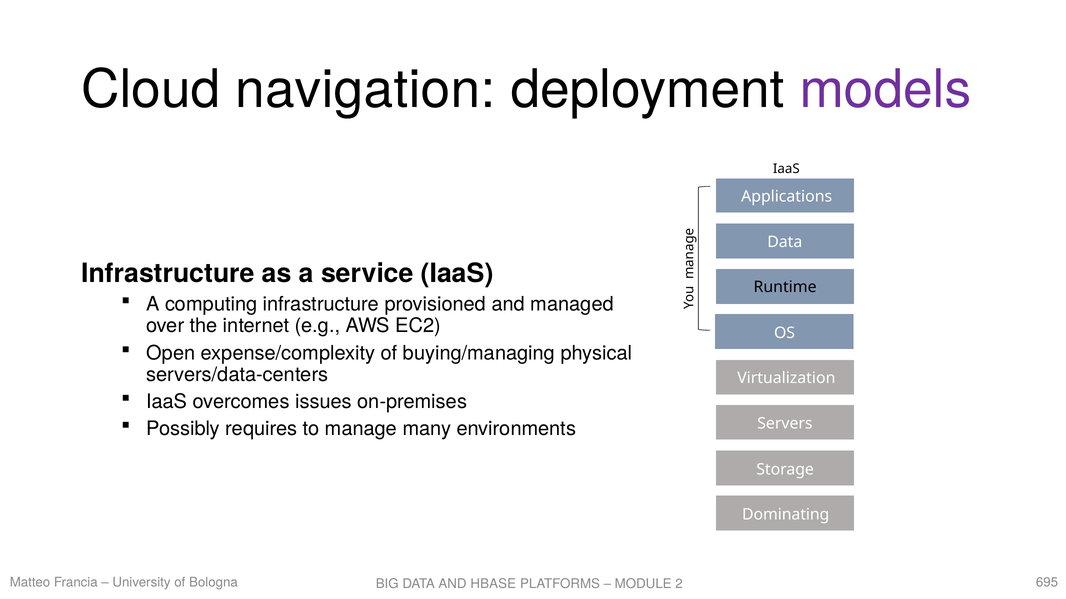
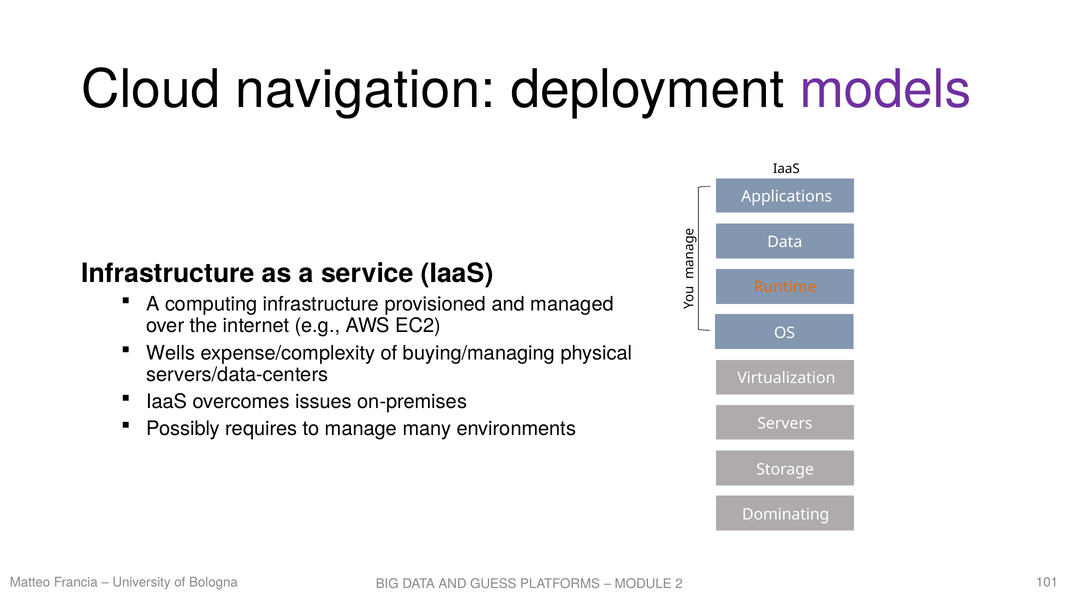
Runtime colour: black -> orange
Open: Open -> Wells
695: 695 -> 101
HBASE: HBASE -> GUESS
